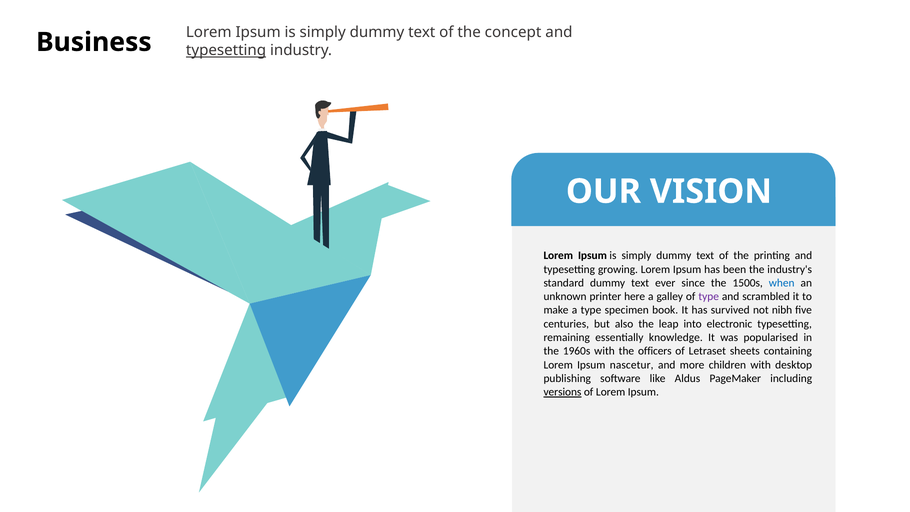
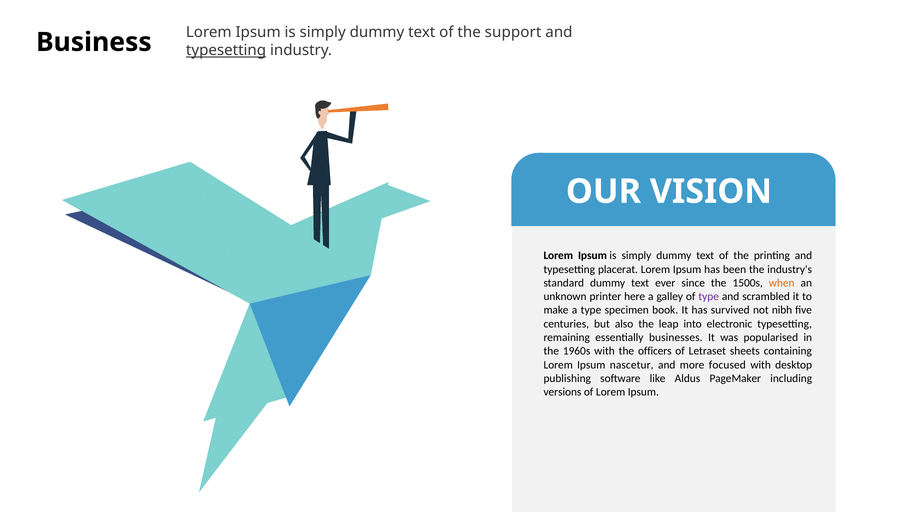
concept: concept -> support
growing: growing -> placerat
when colour: blue -> orange
knowledge: knowledge -> businesses
children: children -> focused
versions underline: present -> none
